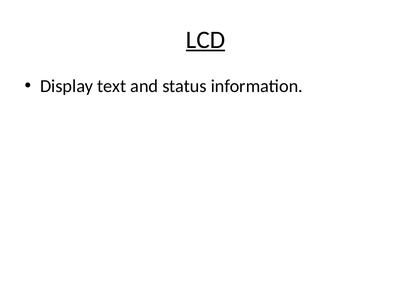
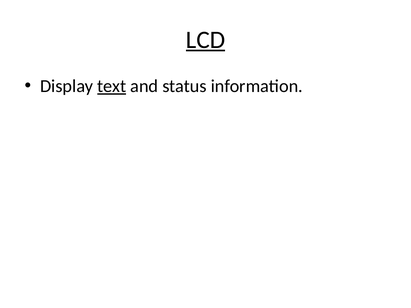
text underline: none -> present
